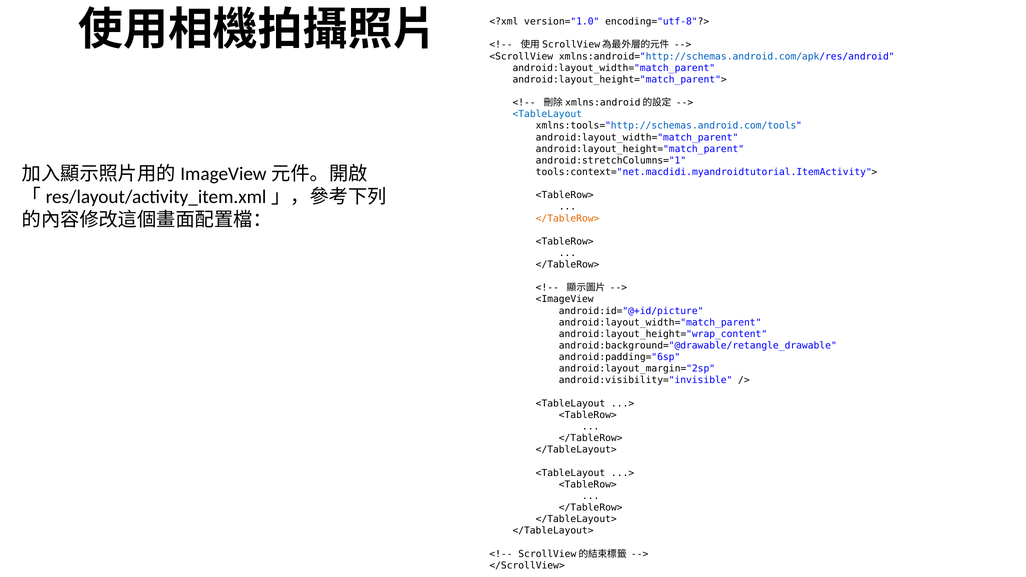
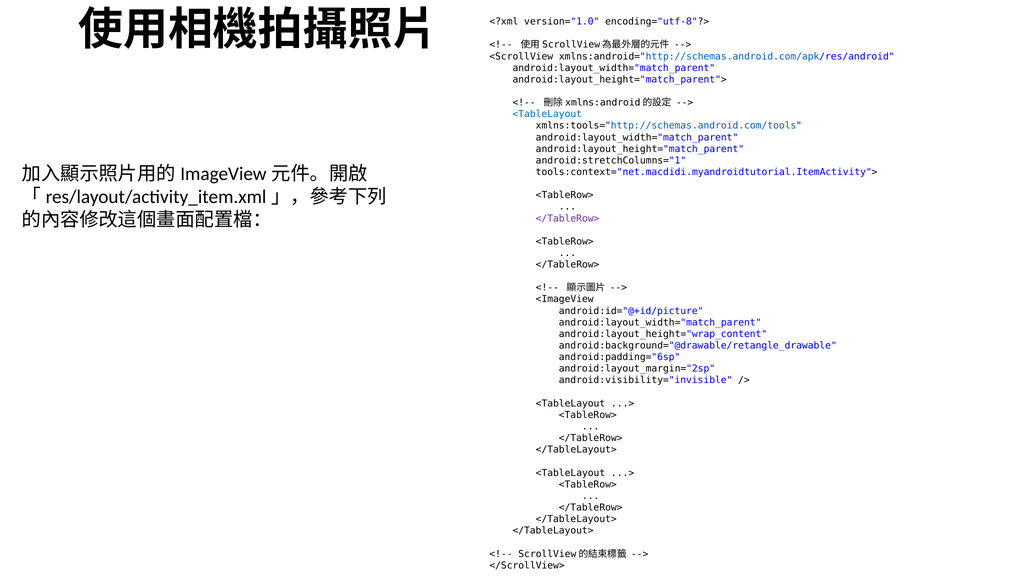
</TableRow> at (568, 218) colour: orange -> purple
